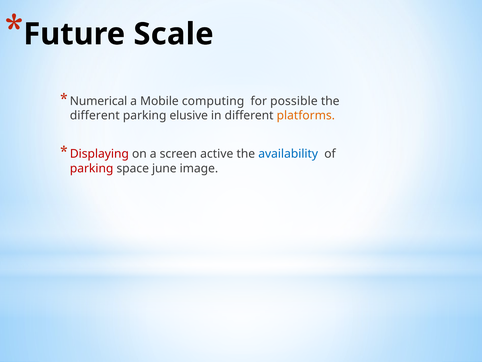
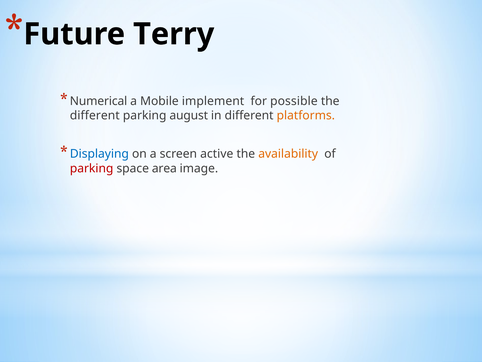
Scale: Scale -> Terry
computing: computing -> implement
elusive: elusive -> august
Displaying colour: red -> blue
availability colour: blue -> orange
june: june -> area
